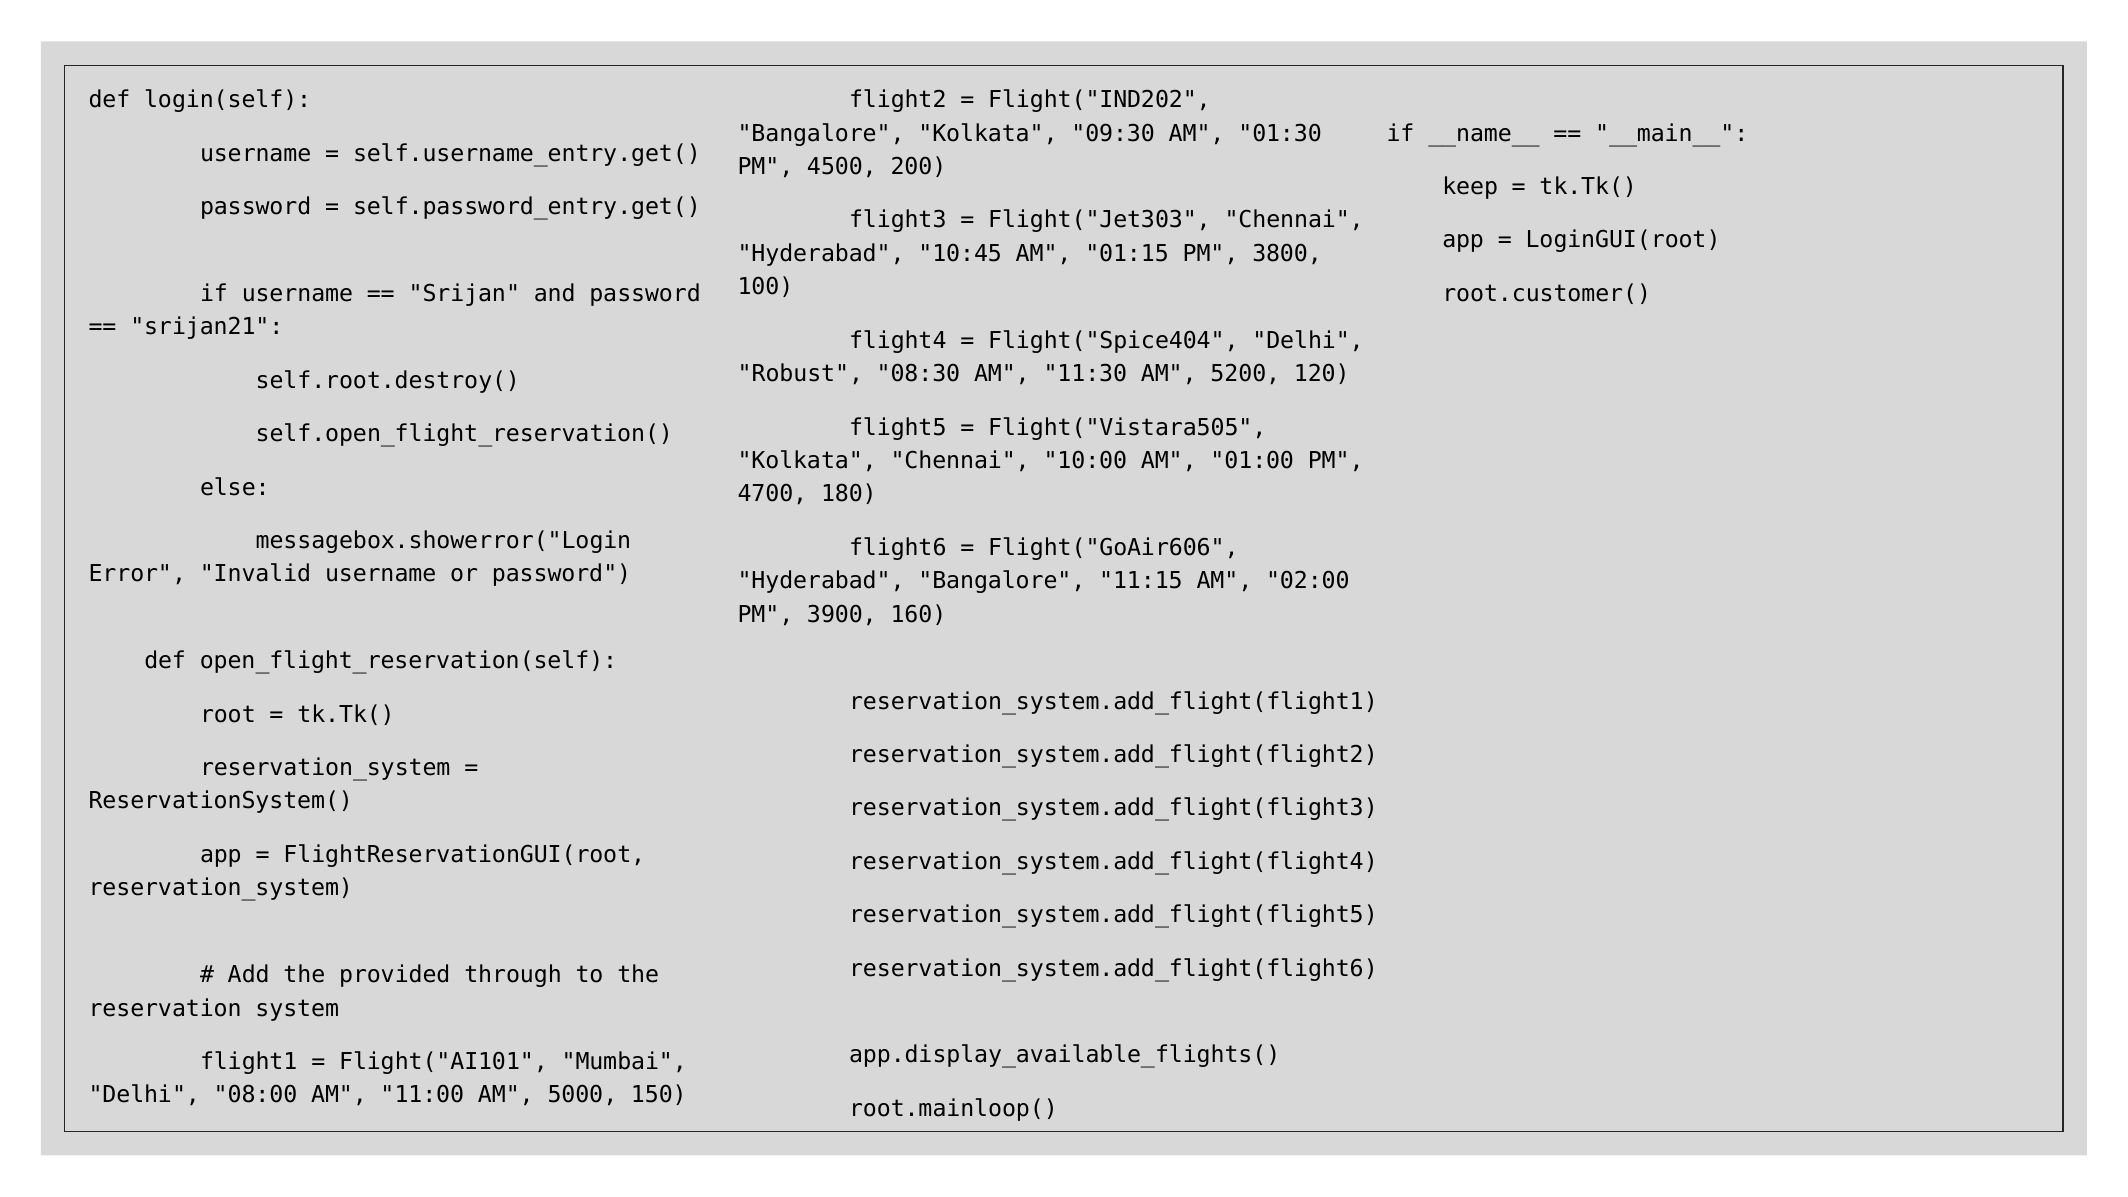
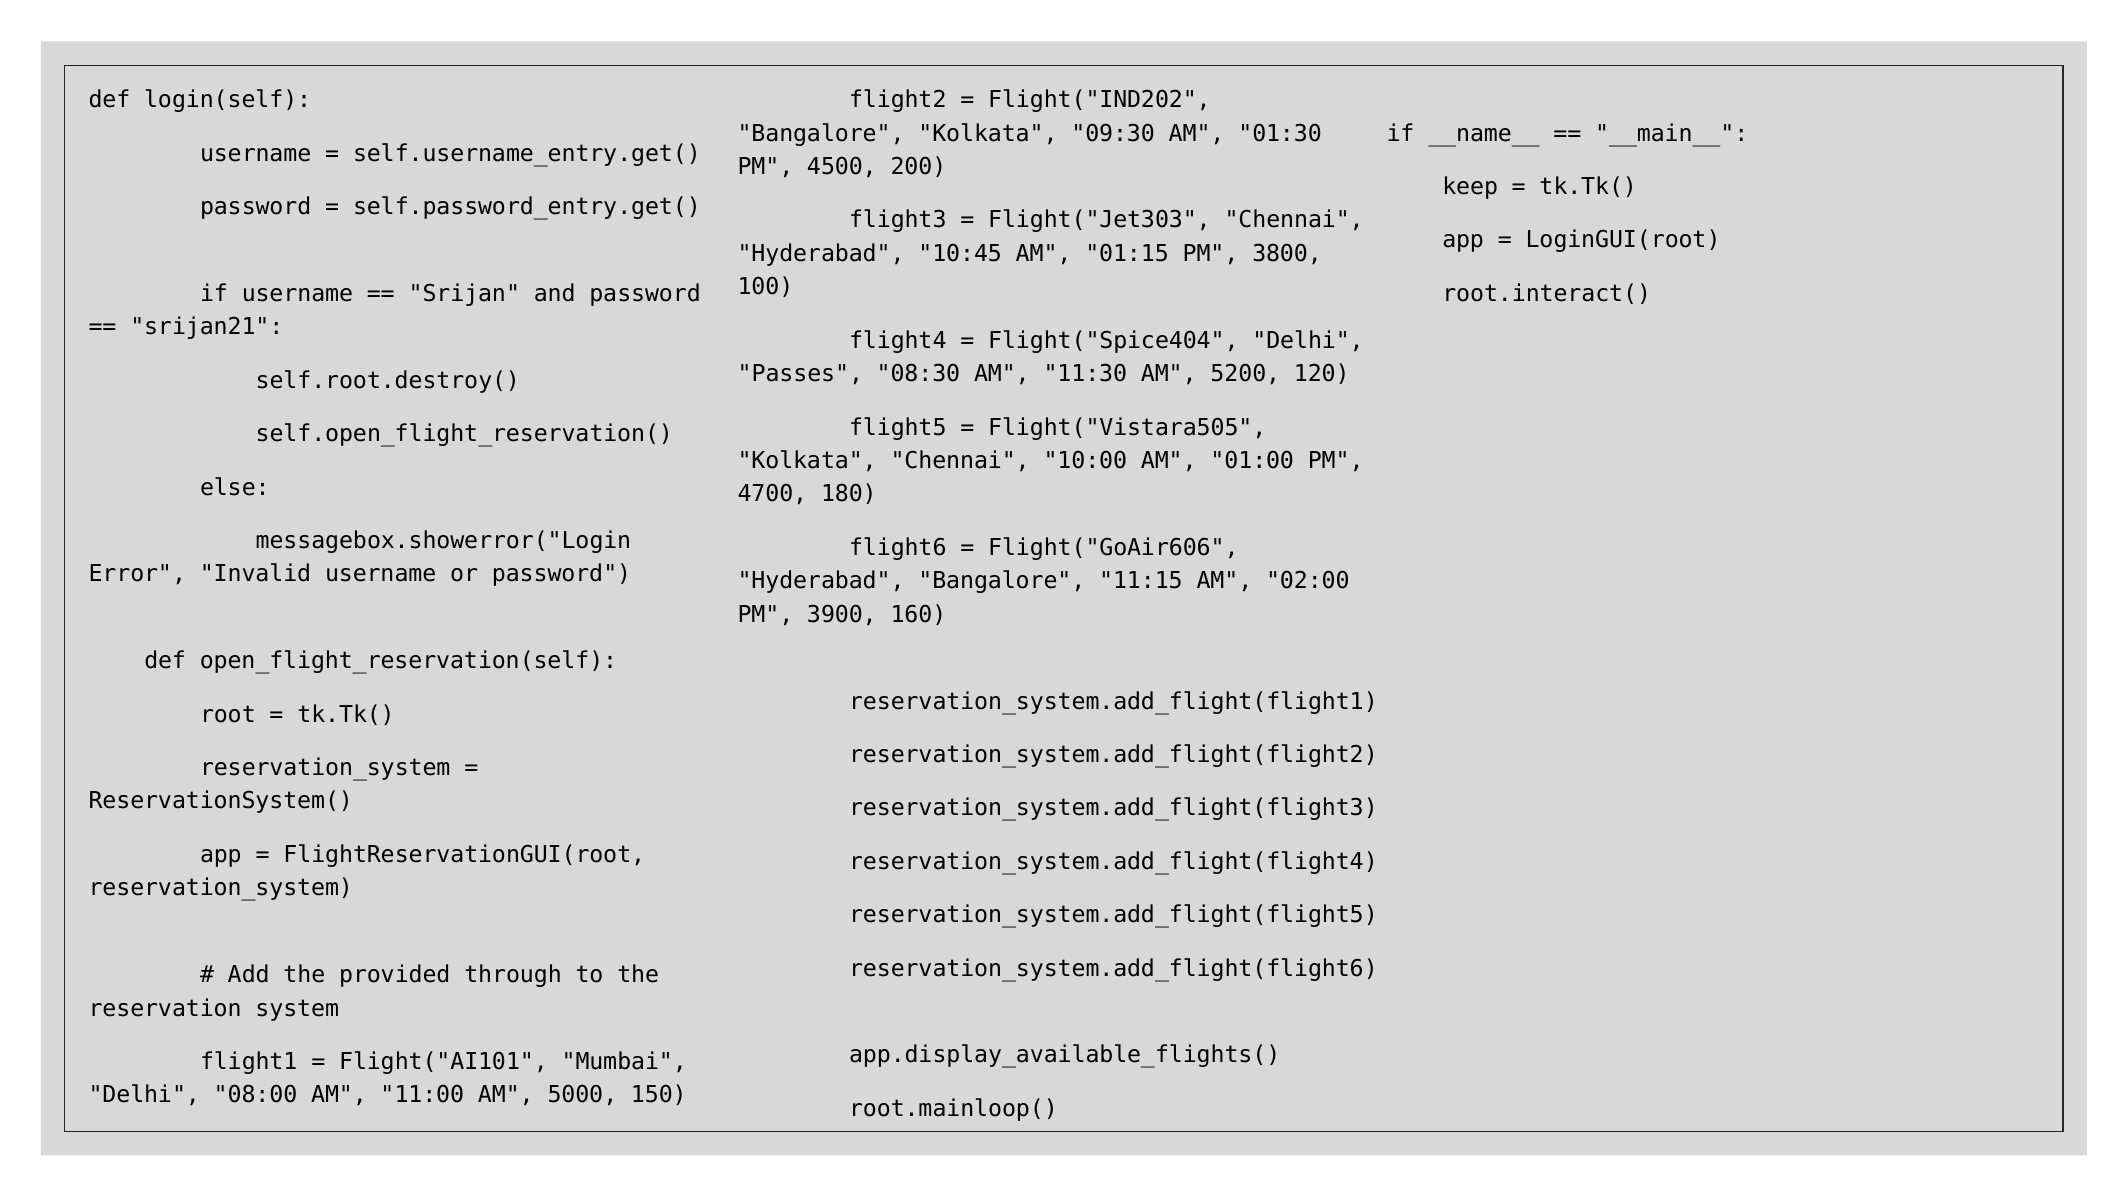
root.customer(: root.customer( -> root.interact(
Robust: Robust -> Passes
